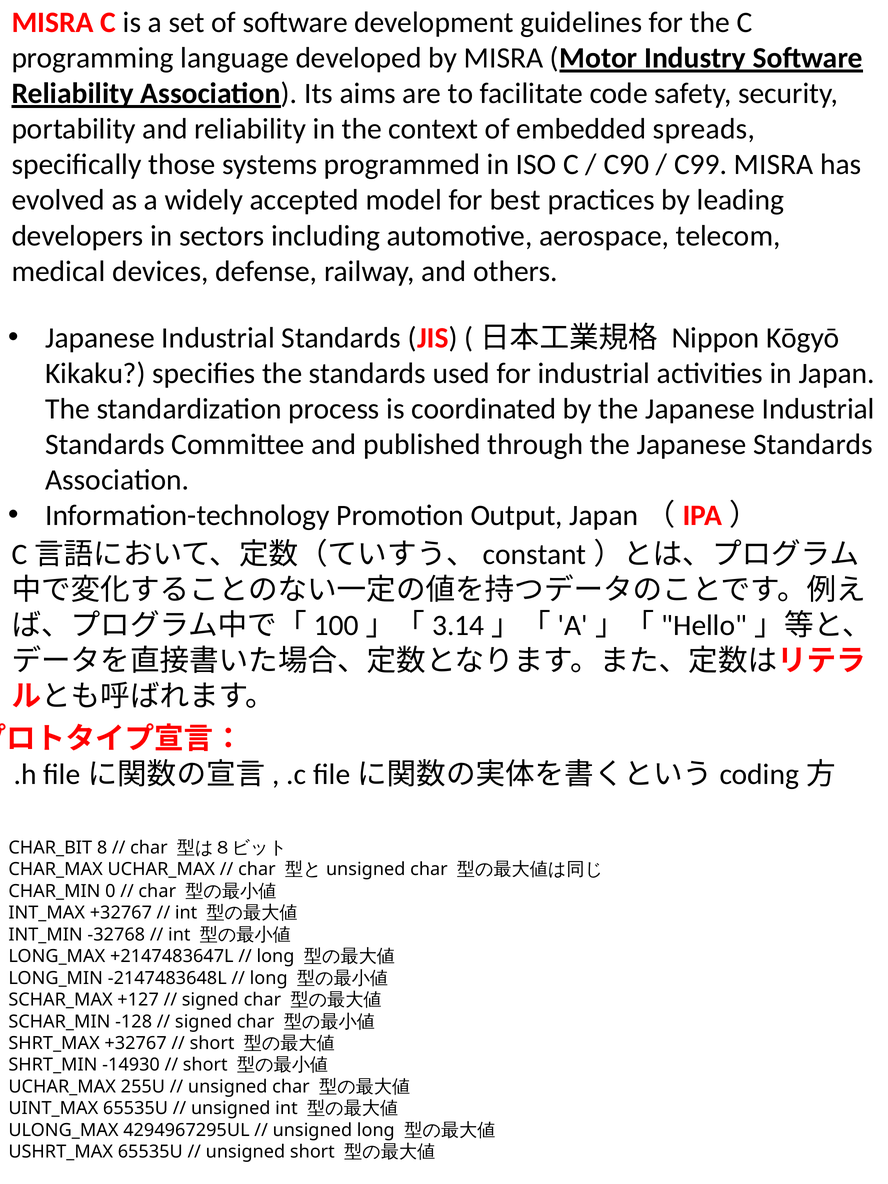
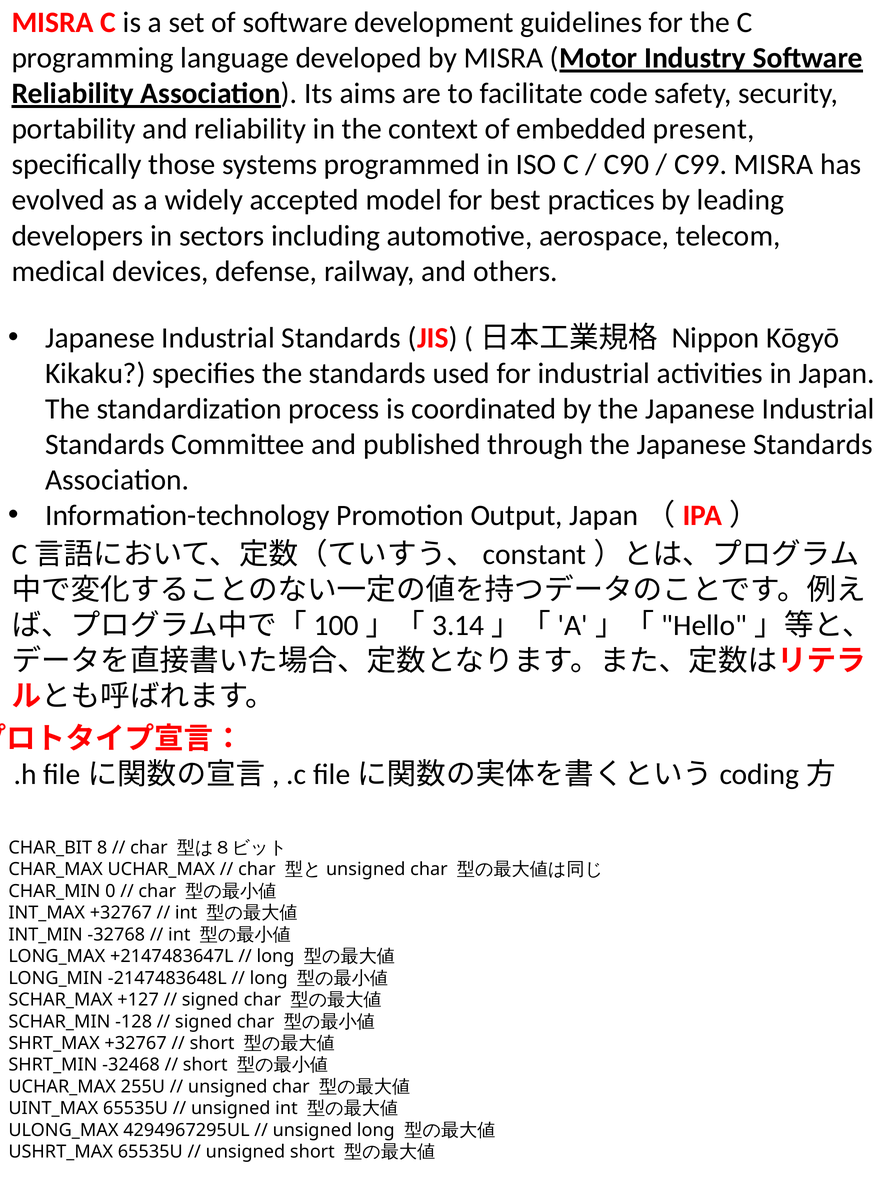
spreads: spreads -> present
-14930: -14930 -> -32468
